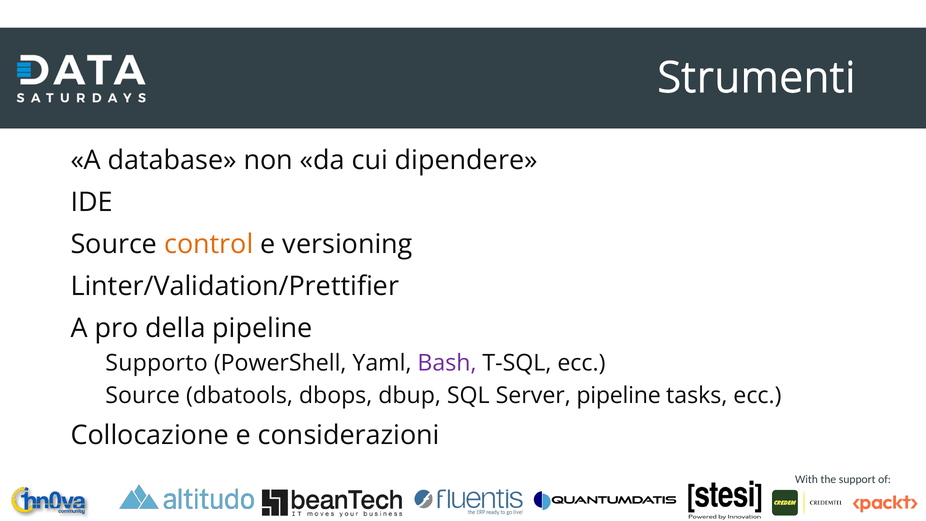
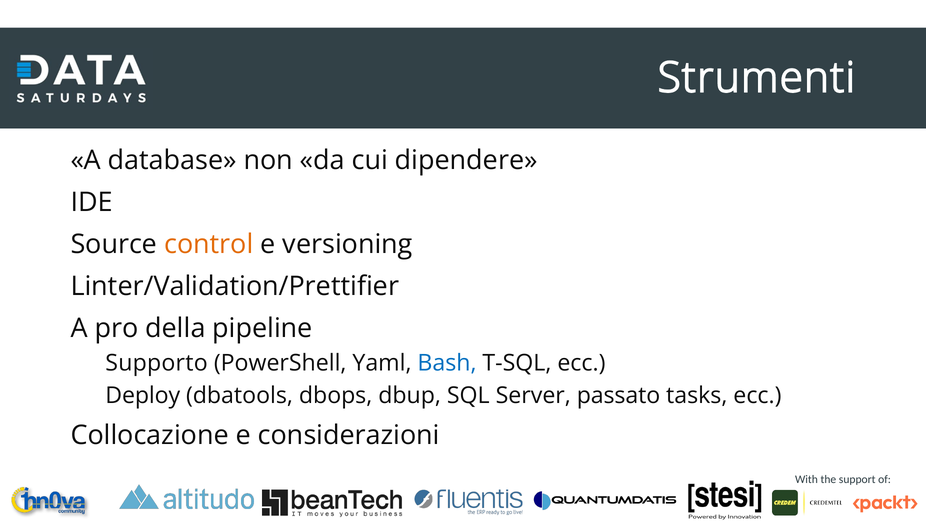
Bash colour: purple -> blue
Source at (143, 395): Source -> Deploy
Server pipeline: pipeline -> passato
